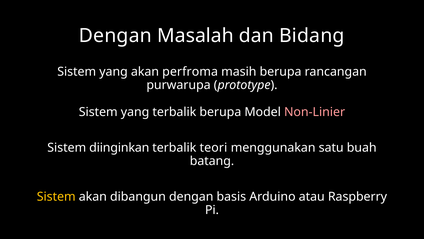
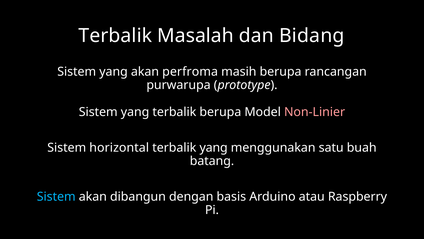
Dengan at (115, 36): Dengan -> Terbalik
diinginkan: diinginkan -> horizontal
terbalik teori: teori -> yang
Sistem at (56, 196) colour: yellow -> light blue
